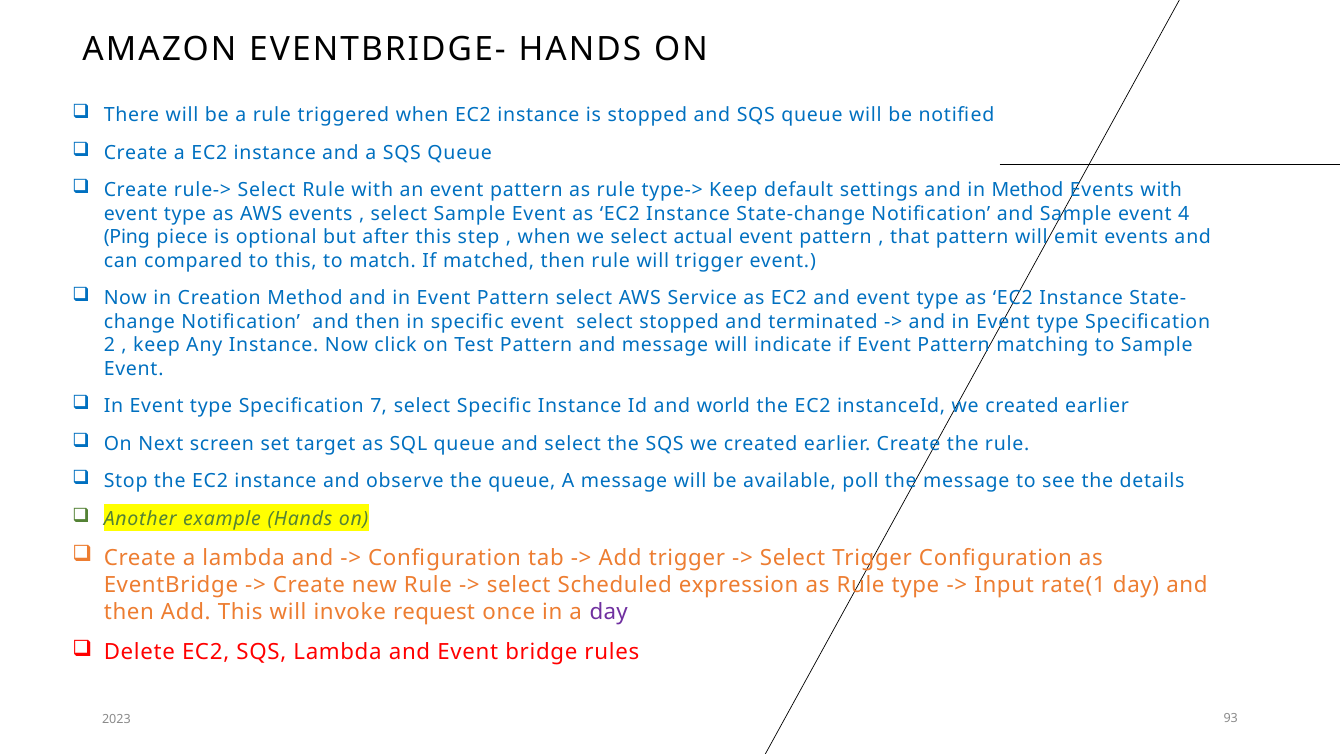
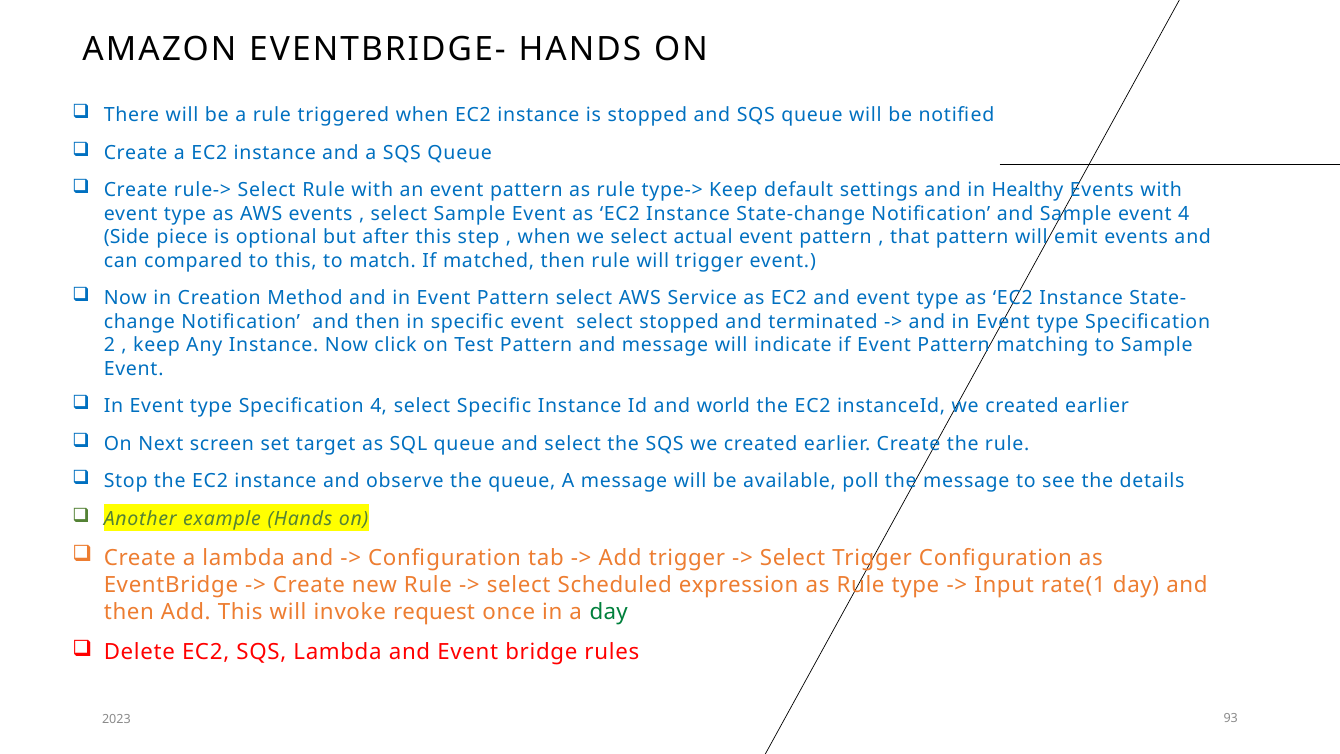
in Method: Method -> Healthy
Ping: Ping -> Side
Specification 7: 7 -> 4
day at (609, 612) colour: purple -> green
